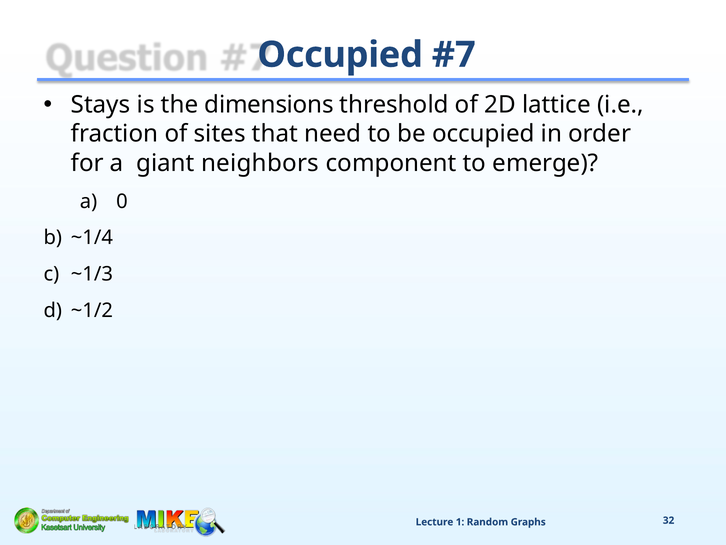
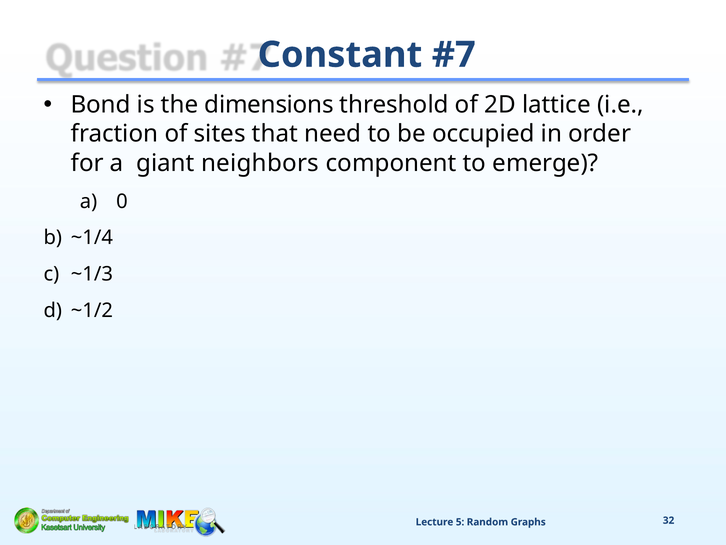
Occupied at (340, 55): Occupied -> Constant
Stays: Stays -> Bond
1: 1 -> 5
